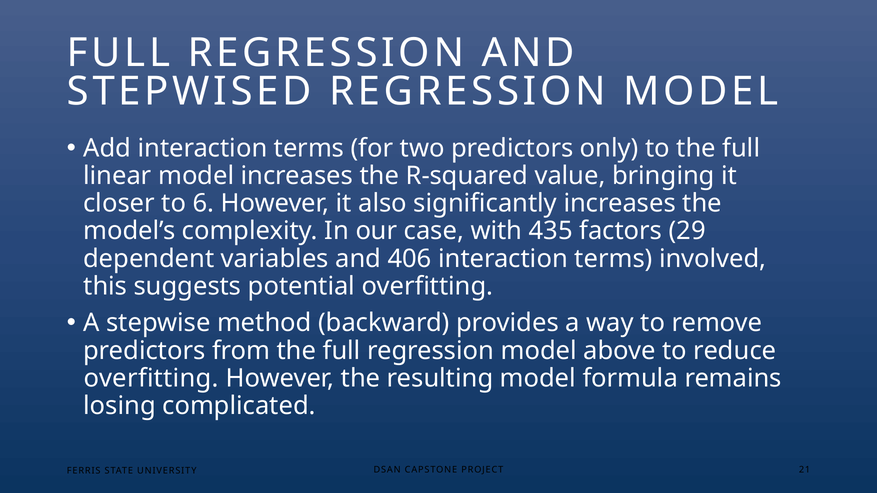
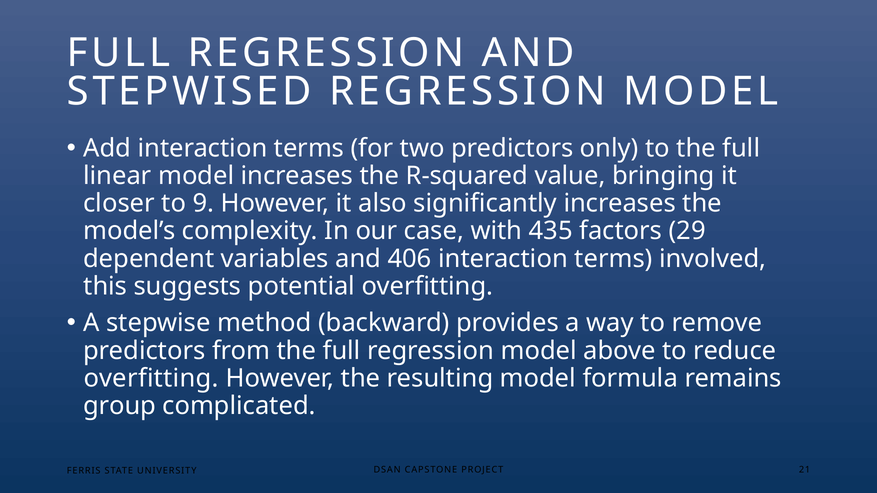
6: 6 -> 9
losing: losing -> group
